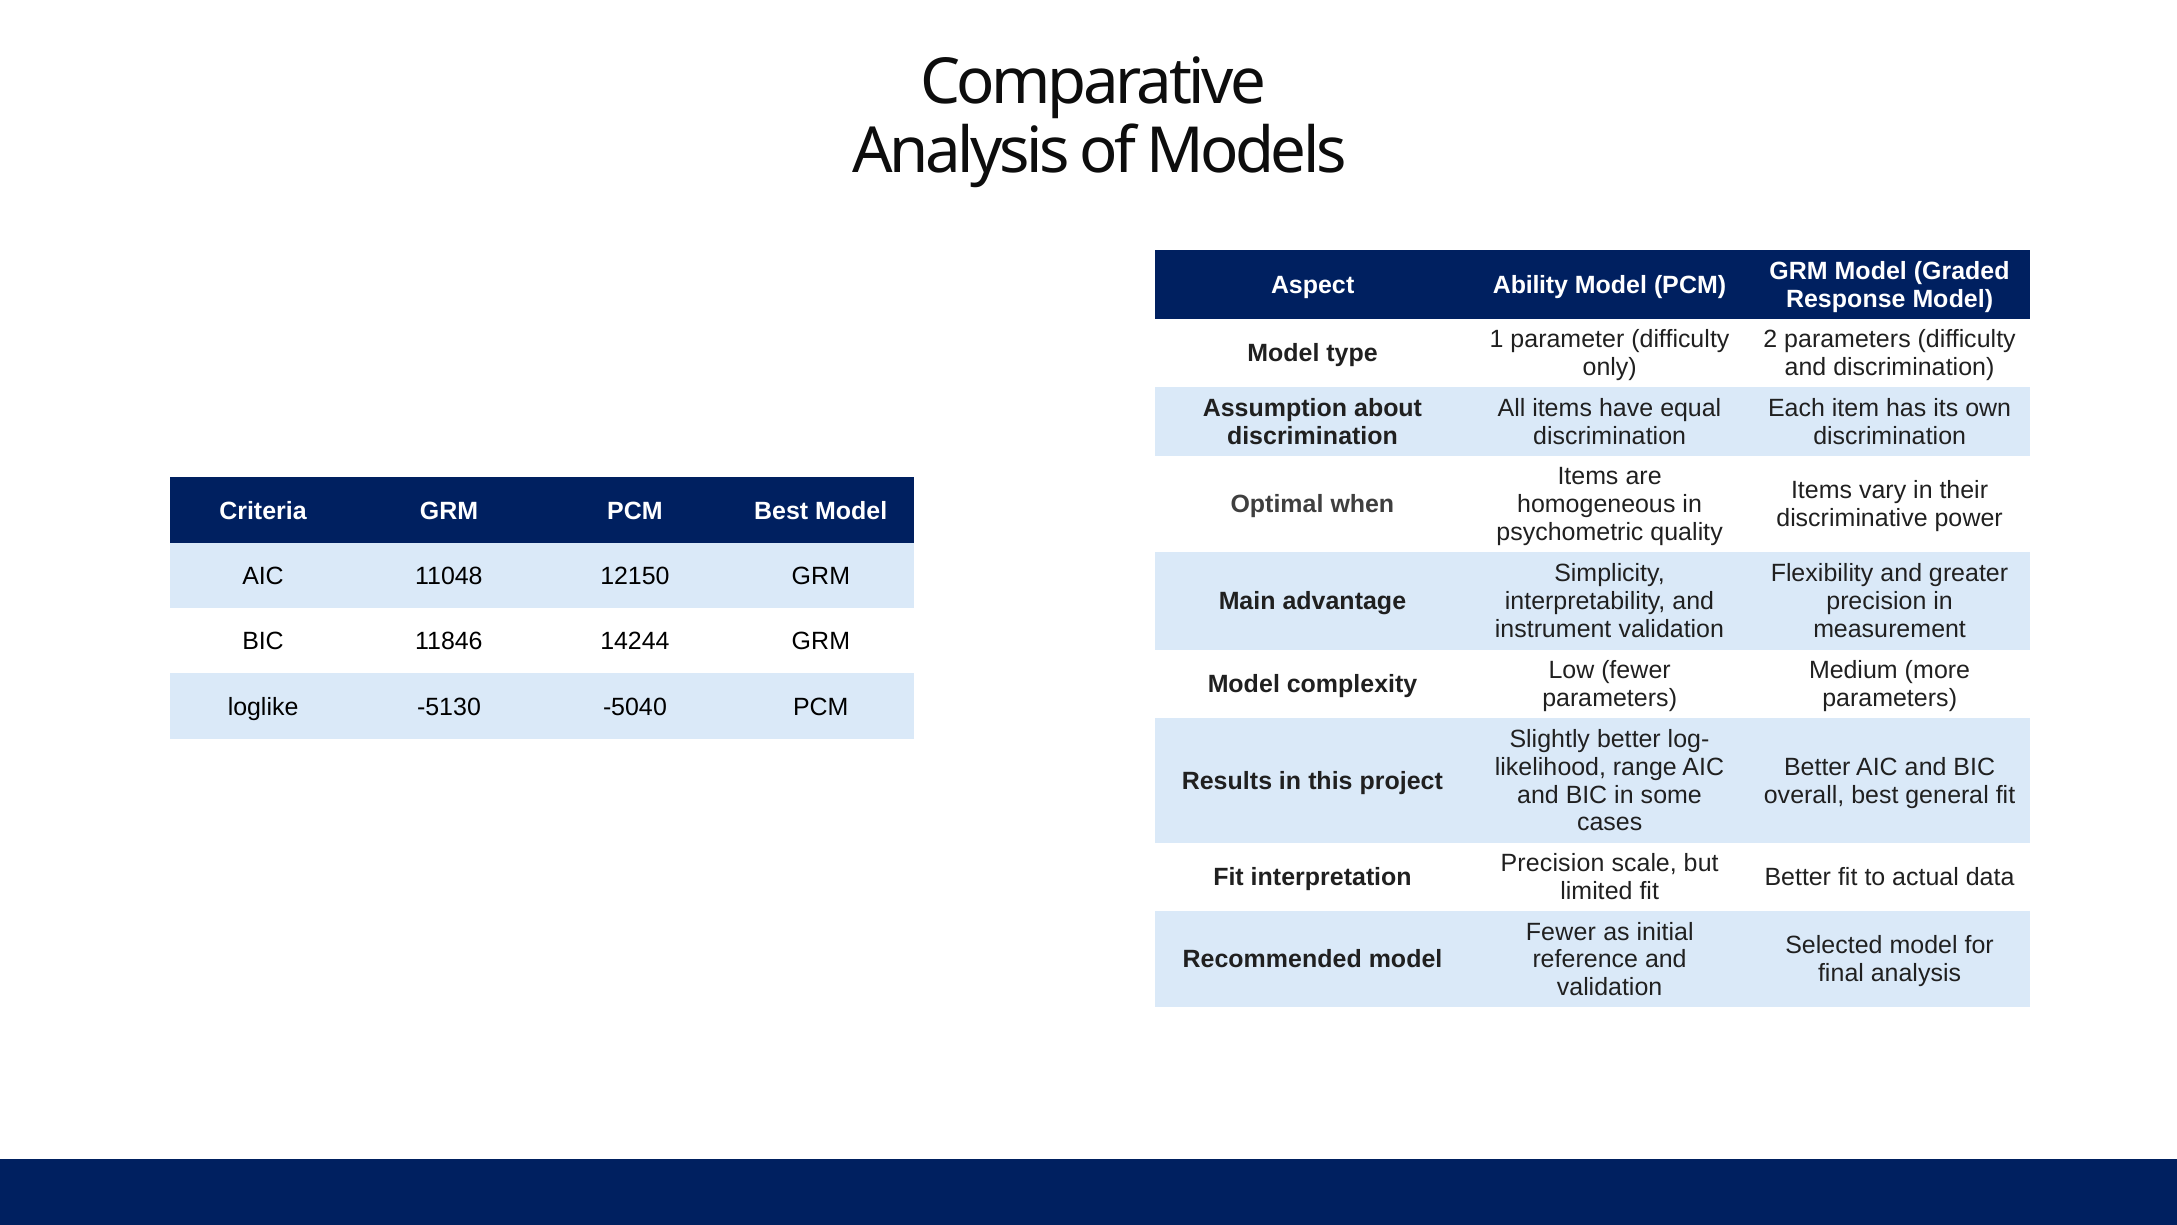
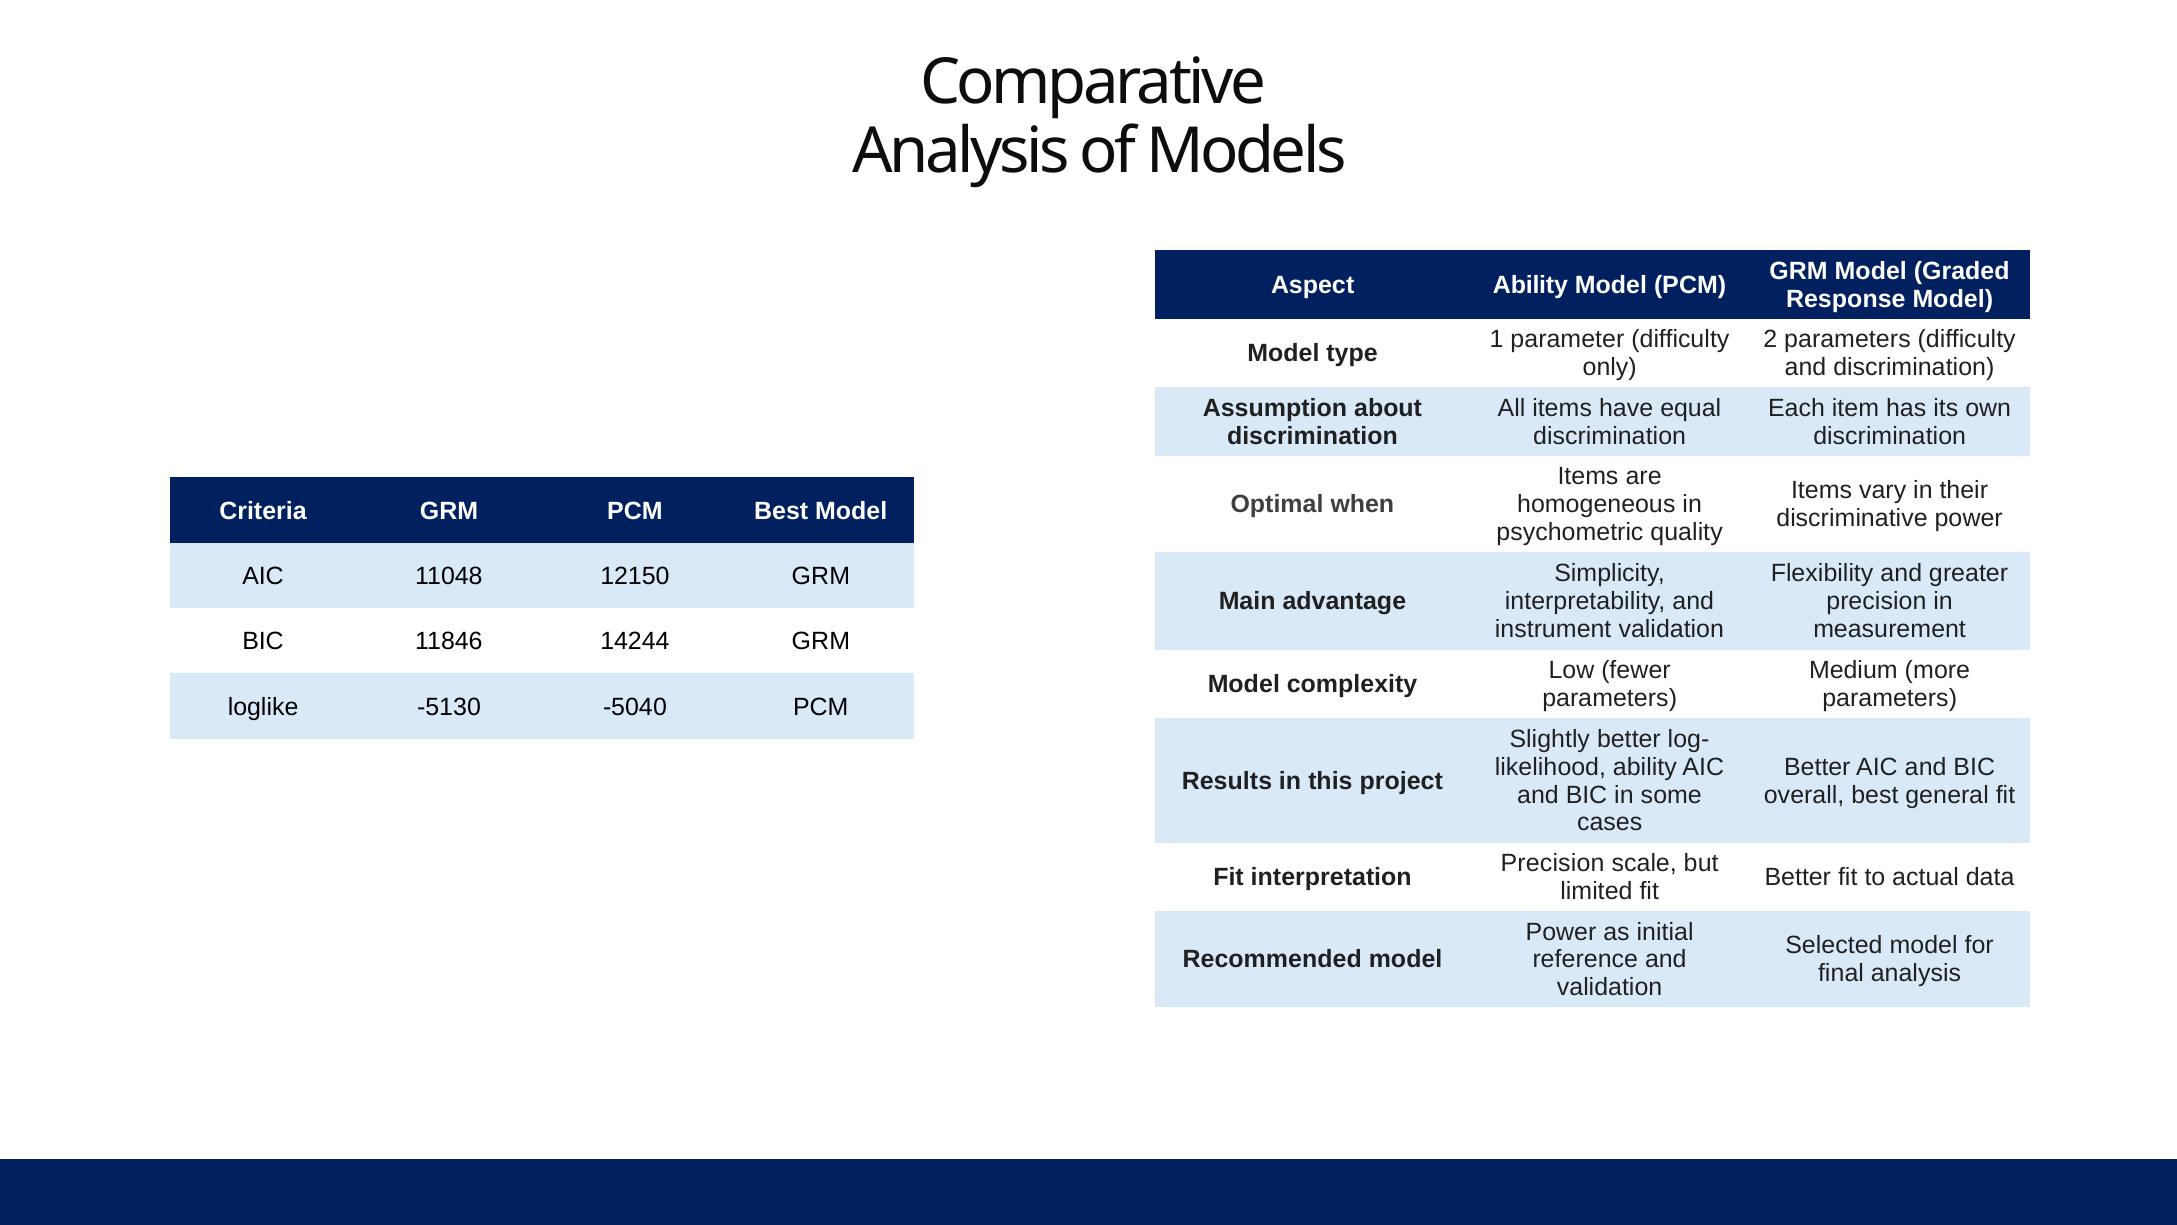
range at (1645, 767): range -> ability
Fewer at (1561, 931): Fewer -> Power
